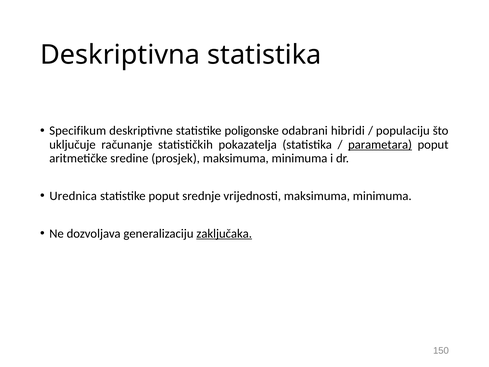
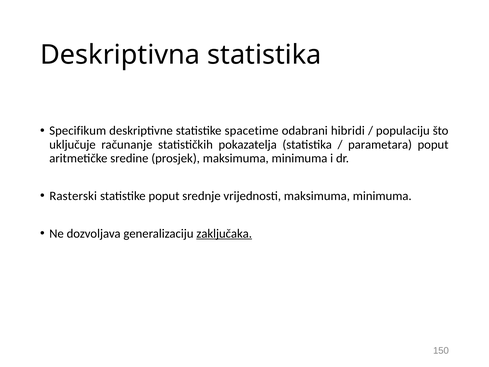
poligonske: poligonske -> spacetime
parametara underline: present -> none
Urednica: Urednica -> Rasterski
